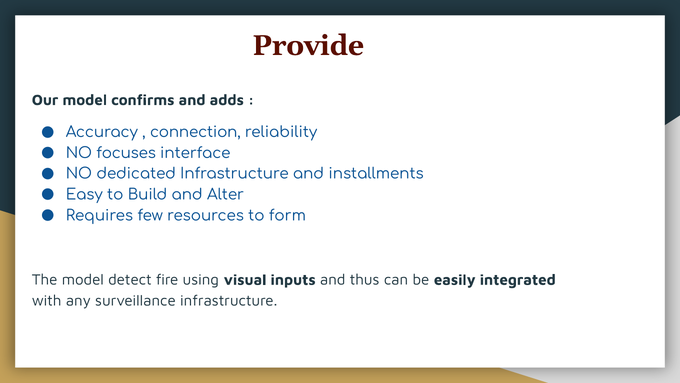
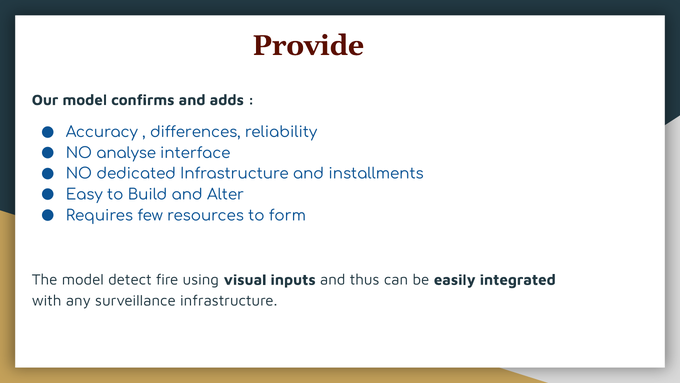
connection: connection -> differences
focuses: focuses -> analyse
